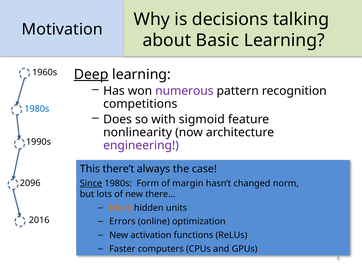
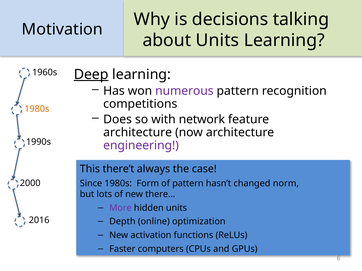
about Basic: Basic -> Units
1980s at (37, 109) colour: blue -> orange
sigmoid: sigmoid -> network
nonlinearity at (138, 133): nonlinearity -> architecture
2096: 2096 -> 2000
Since underline: present -> none
of margin: margin -> pattern
More colour: orange -> purple
Errors: Errors -> Depth
